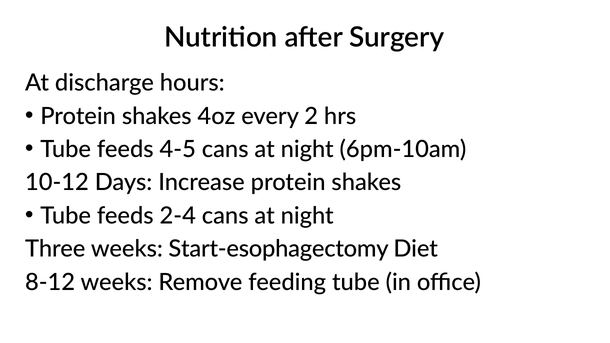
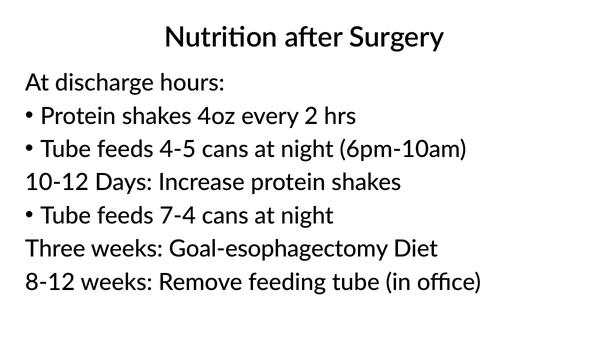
2-4: 2-4 -> 7-4
Start-esophagectomy: Start-esophagectomy -> Goal-esophagectomy
